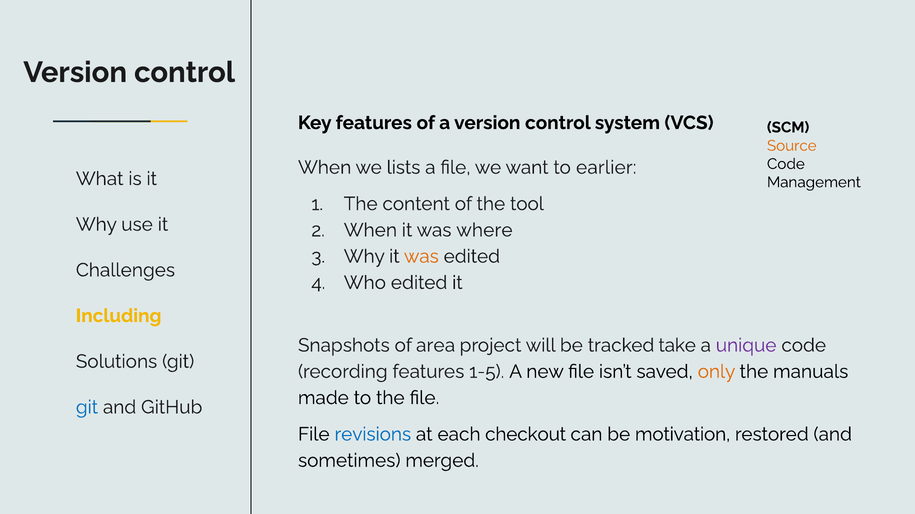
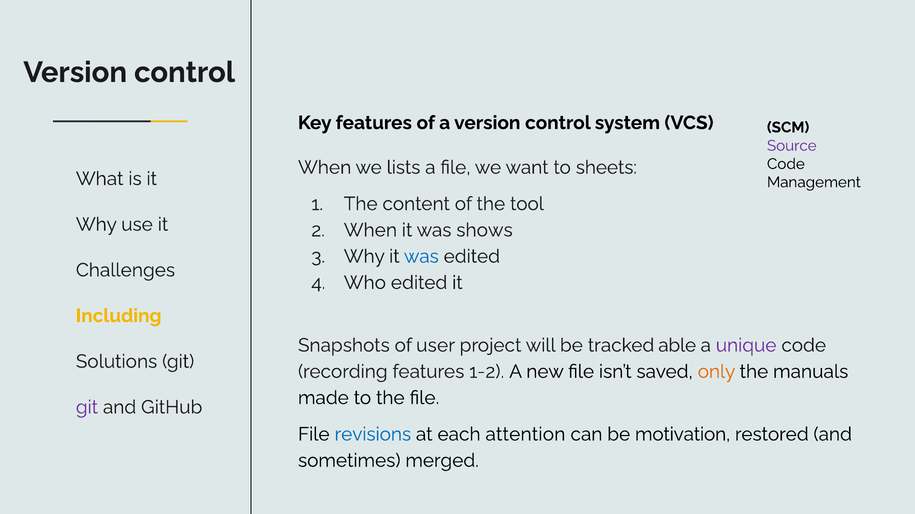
Source colour: orange -> purple
earlier: earlier -> sheets
where: where -> shows
was at (421, 257) colour: orange -> blue
area: area -> user
take: take -> able
1-5: 1-5 -> 1-2
git at (87, 408) colour: blue -> purple
checkout: checkout -> attention
